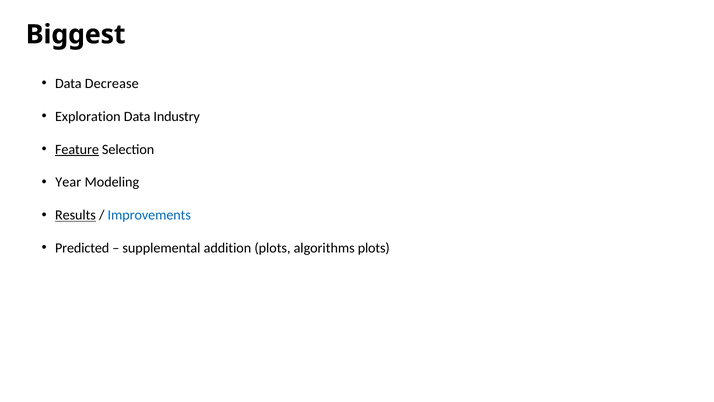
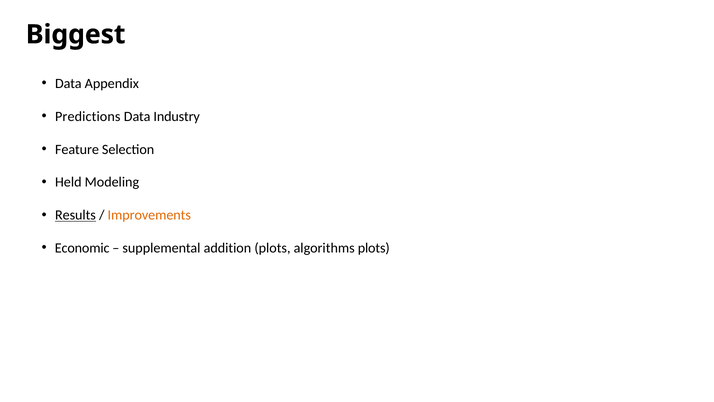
Decrease: Decrease -> Appendix
Exploration: Exploration -> Predictions
Feature underline: present -> none
Year: Year -> Held
Improvements colour: blue -> orange
Predicted: Predicted -> Economic
